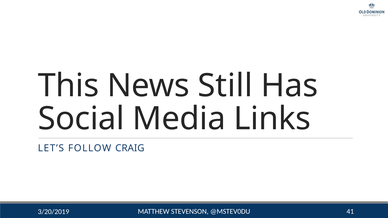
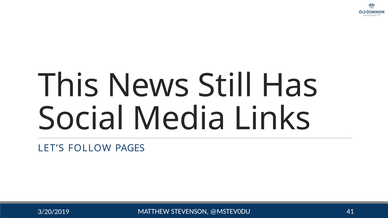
CRAIG: CRAIG -> PAGES
